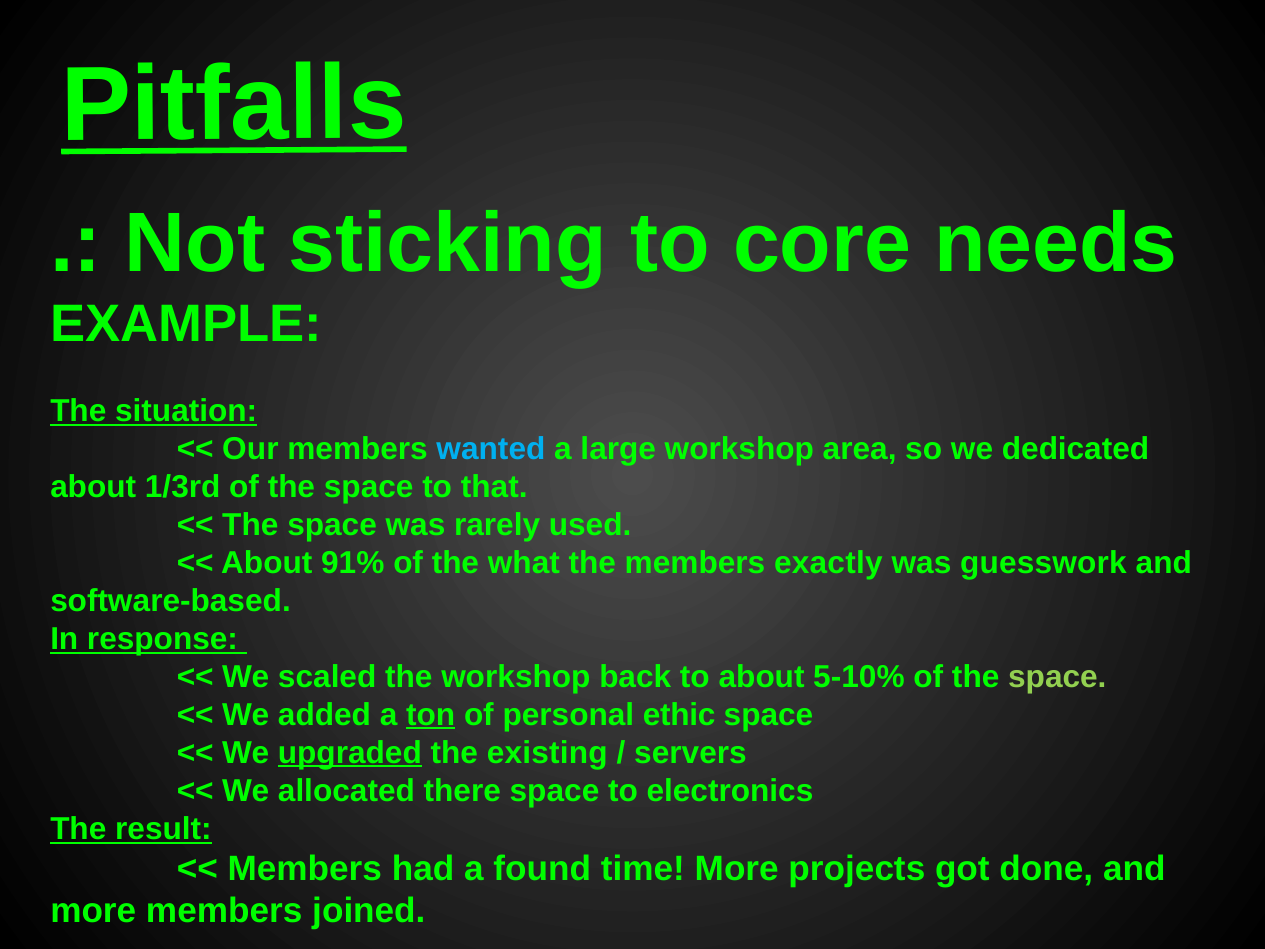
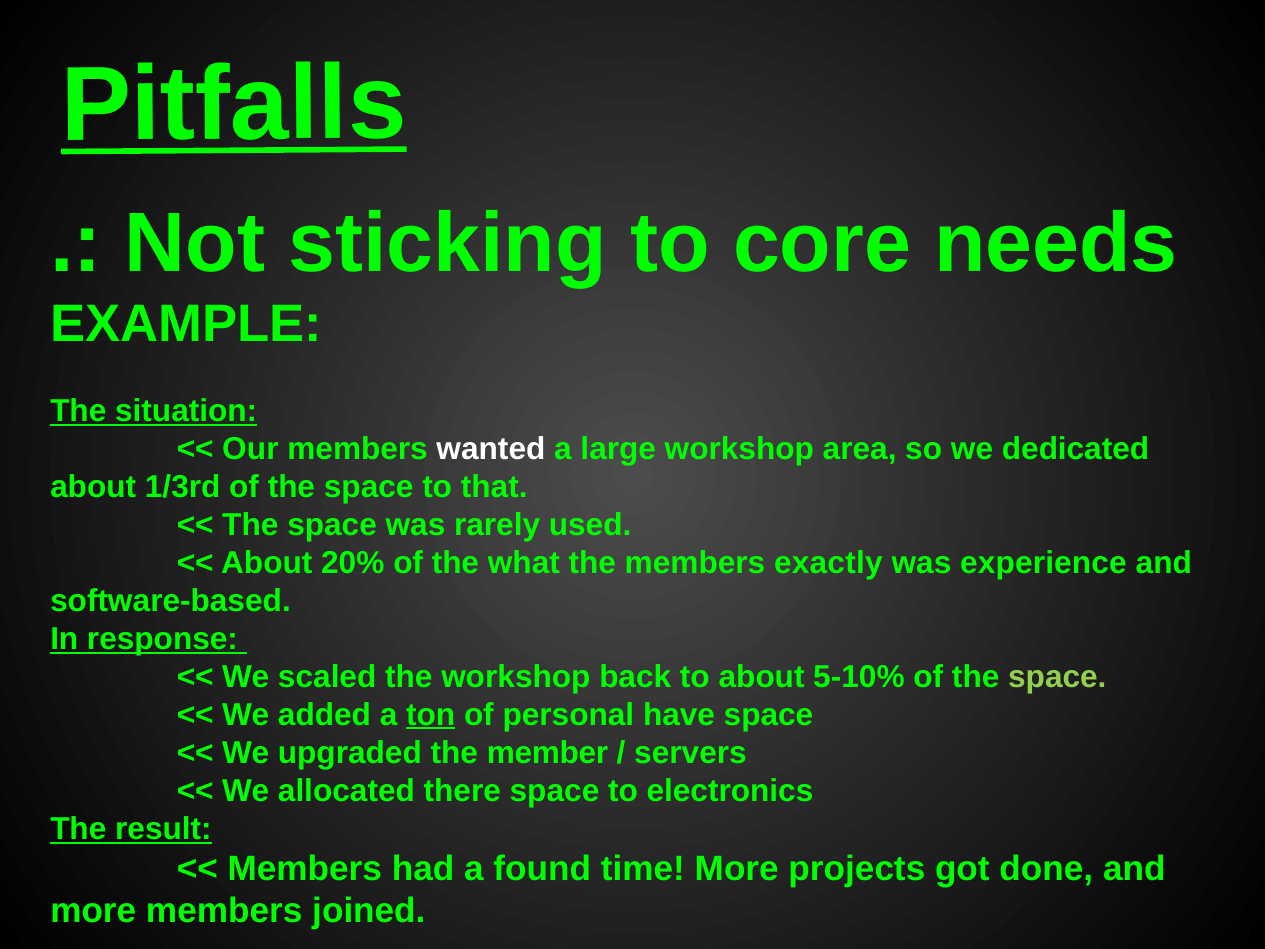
wanted colour: light blue -> white
91%: 91% -> 20%
guesswork: guesswork -> experience
ethic: ethic -> have
upgraded underline: present -> none
existing: existing -> member
